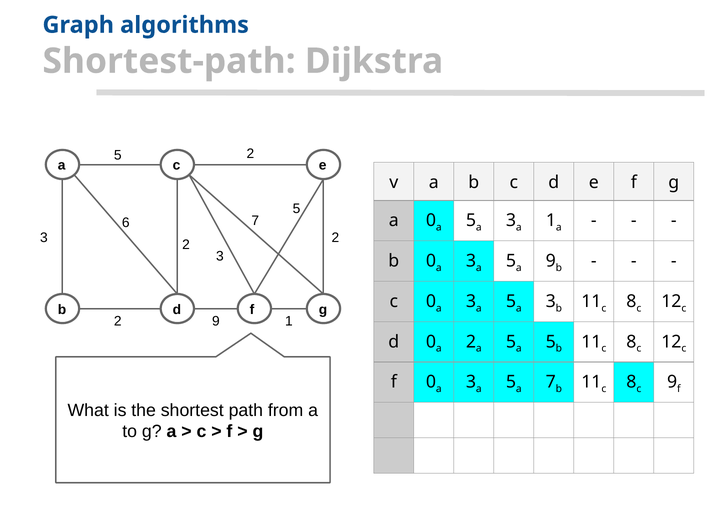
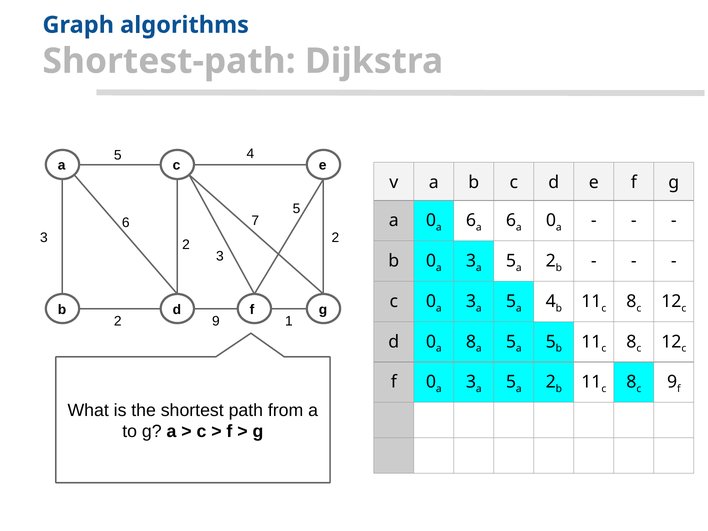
5 2: 2 -> 4
5 at (471, 221): 5 -> 6
3 at (511, 221): 3 -> 6
1 at (551, 221): 1 -> 0
9 at (551, 261): 9 -> 2
3 at (551, 301): 3 -> 4
a 2: 2 -> 8
7 at (551, 382): 7 -> 2
